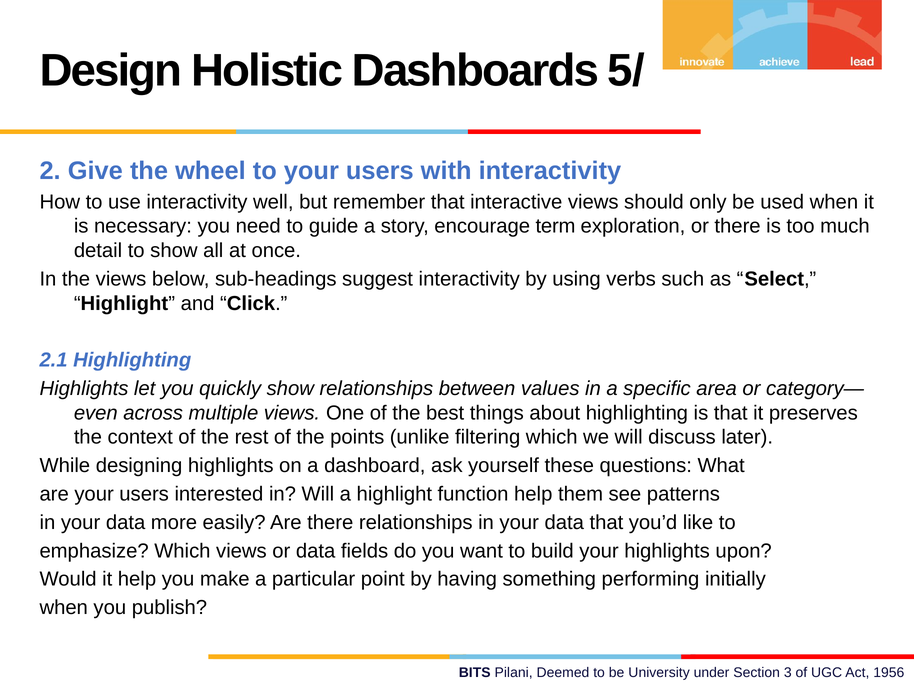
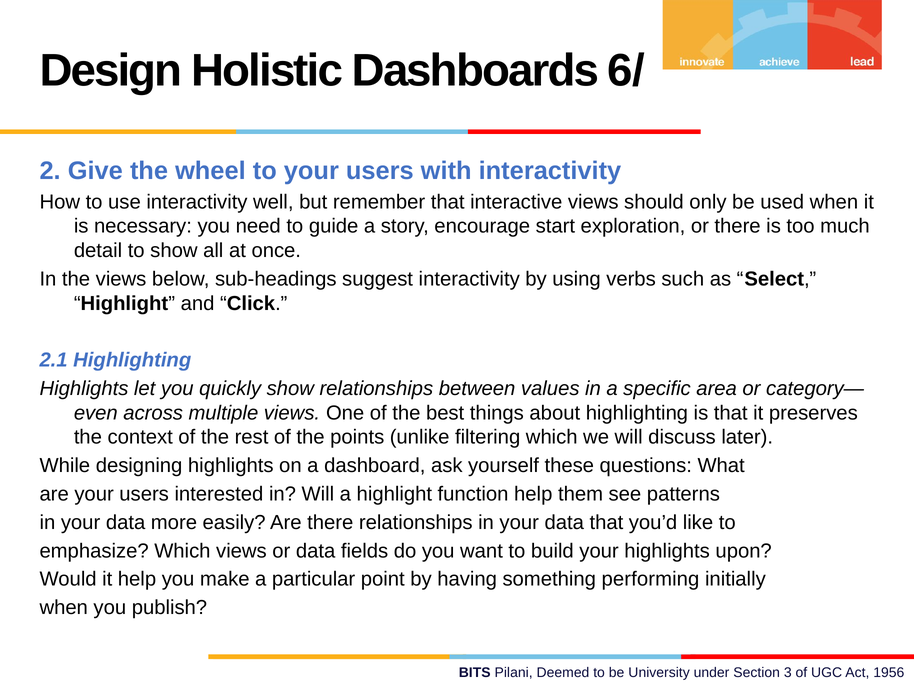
5/: 5/ -> 6/
term: term -> start
